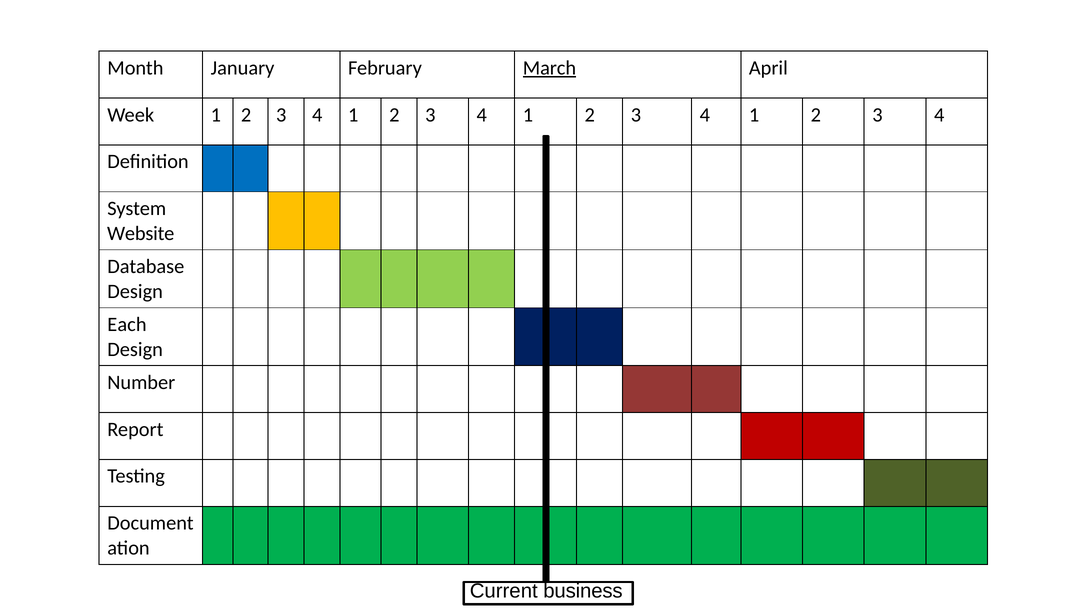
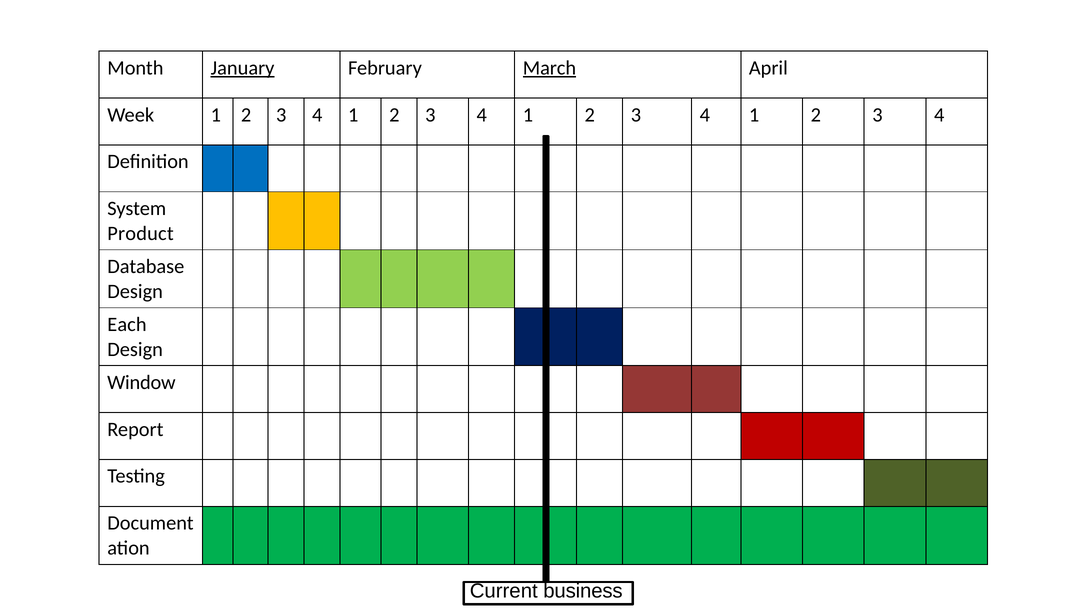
January underline: none -> present
Website: Website -> Product
Number: Number -> Window
